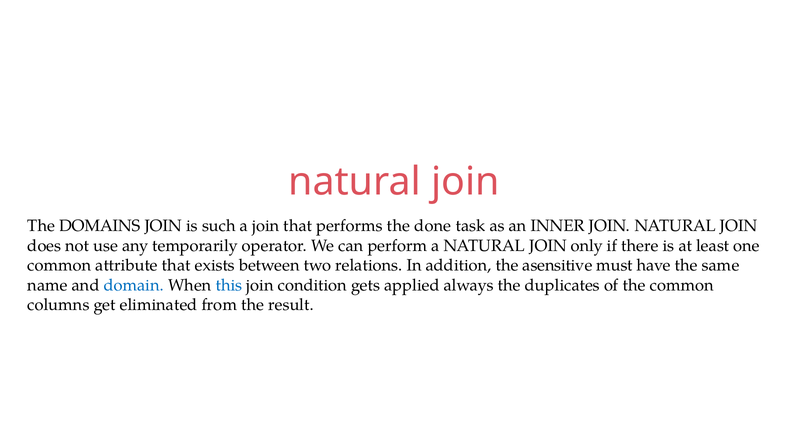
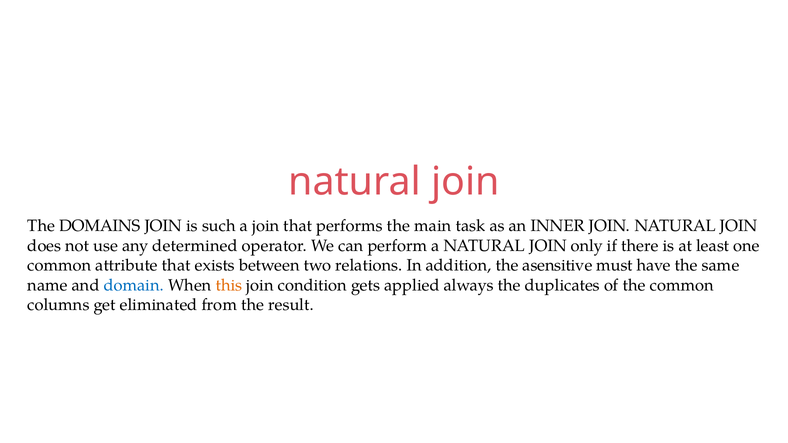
done: done -> main
temporarily: temporarily -> determined
this colour: blue -> orange
